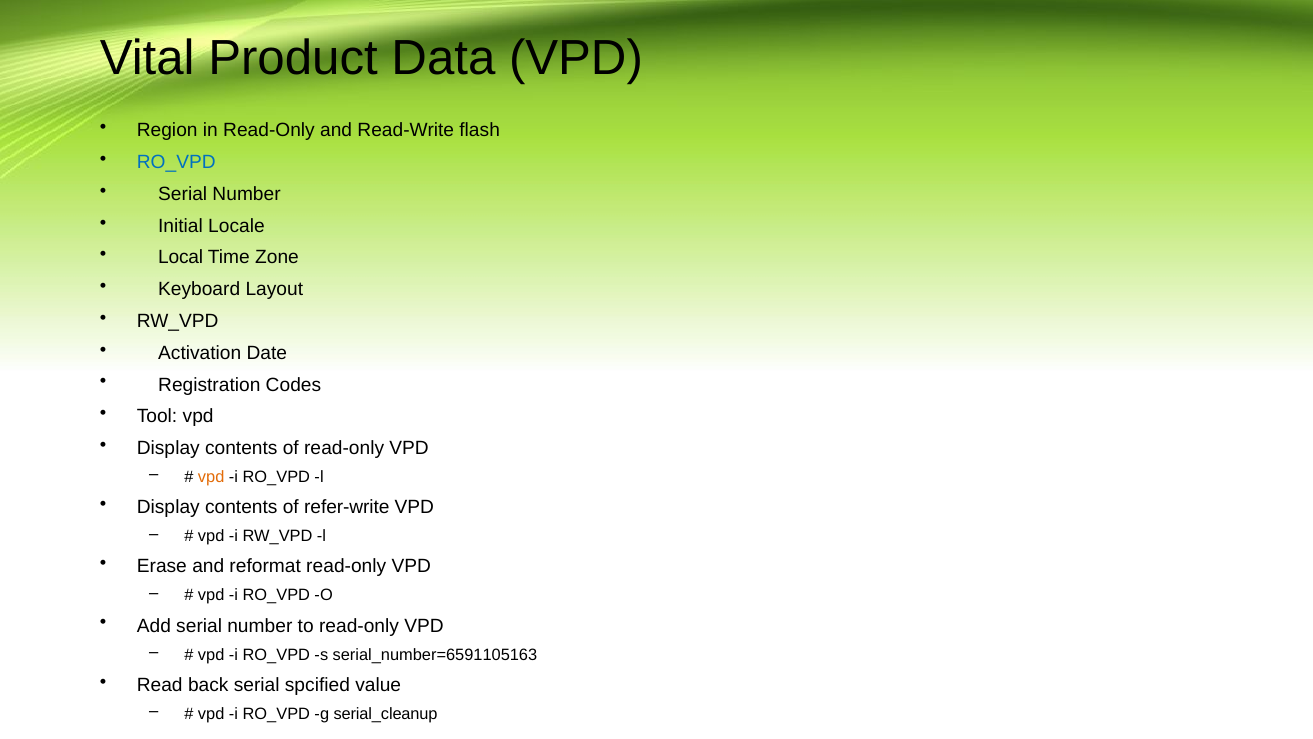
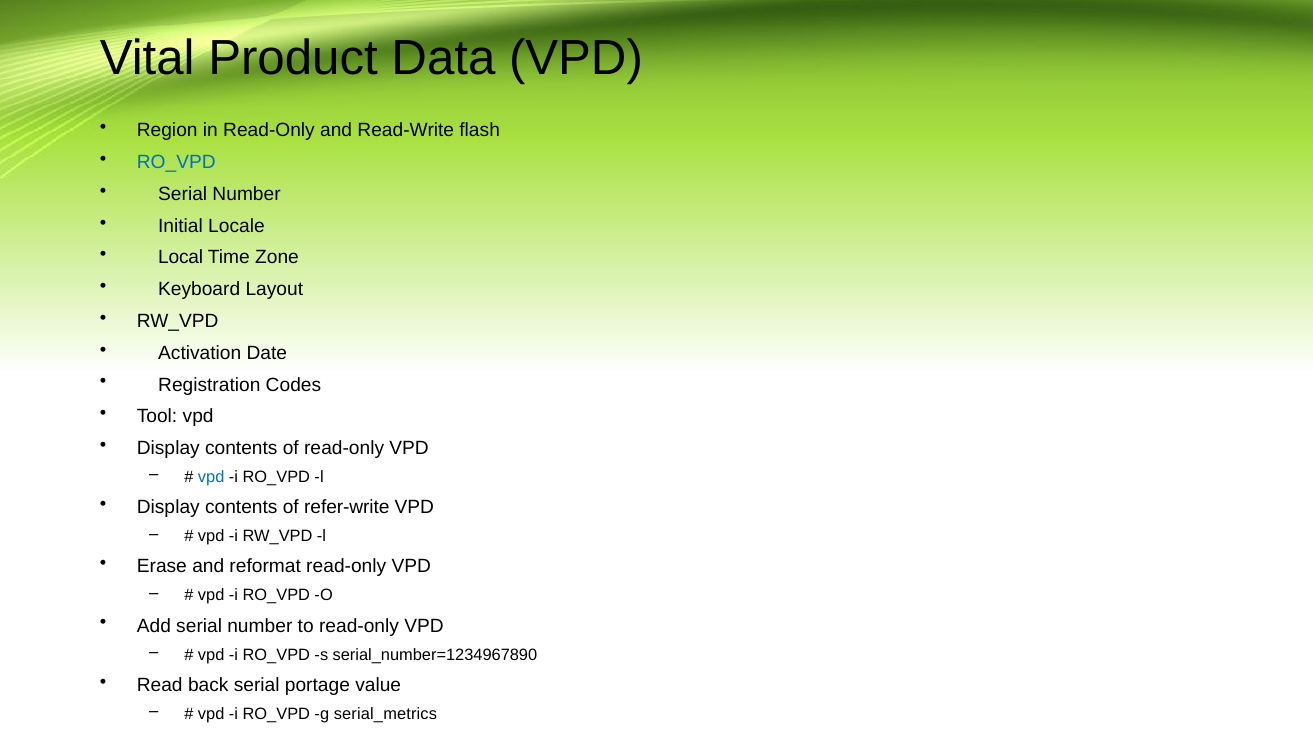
vpd at (211, 477) colour: orange -> blue
serial_number=6591105163: serial_number=6591105163 -> serial_number=1234967890
spcified: spcified -> portage
serial_cleanup: serial_cleanup -> serial_metrics
